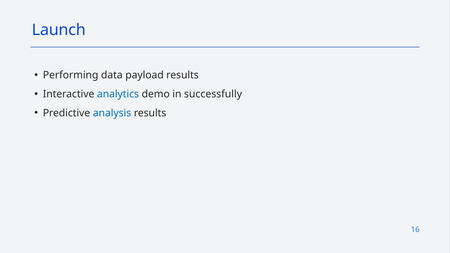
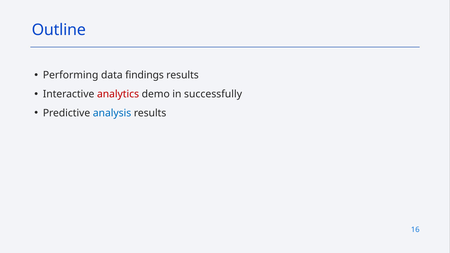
Launch: Launch -> Outline
payload: payload -> findings
analytics colour: blue -> red
